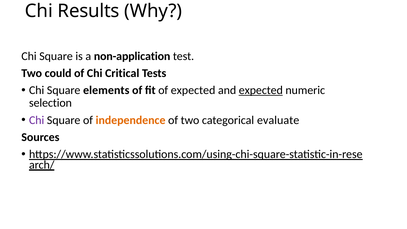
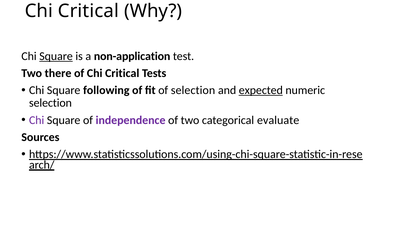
Results at (89, 11): Results -> Critical
Square at (56, 56) underline: none -> present
could: could -> there
elements: elements -> following
of expected: expected -> selection
independence colour: orange -> purple
